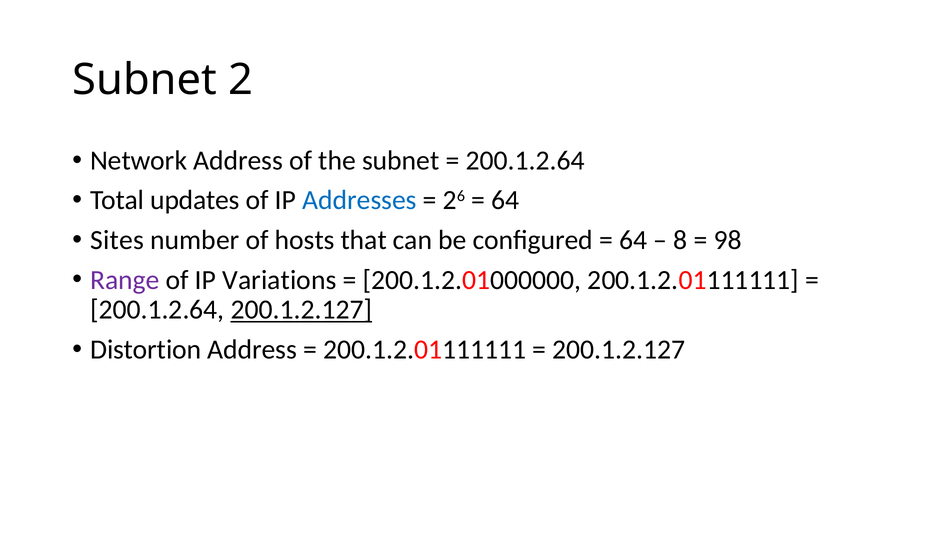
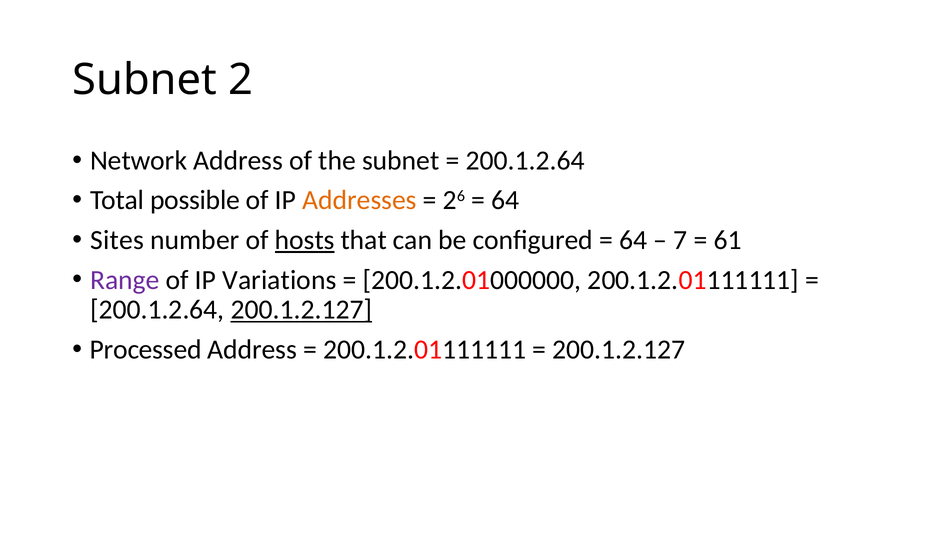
updates: updates -> possible
Addresses colour: blue -> orange
hosts underline: none -> present
8: 8 -> 7
98: 98 -> 61
Distortion: Distortion -> Processed
